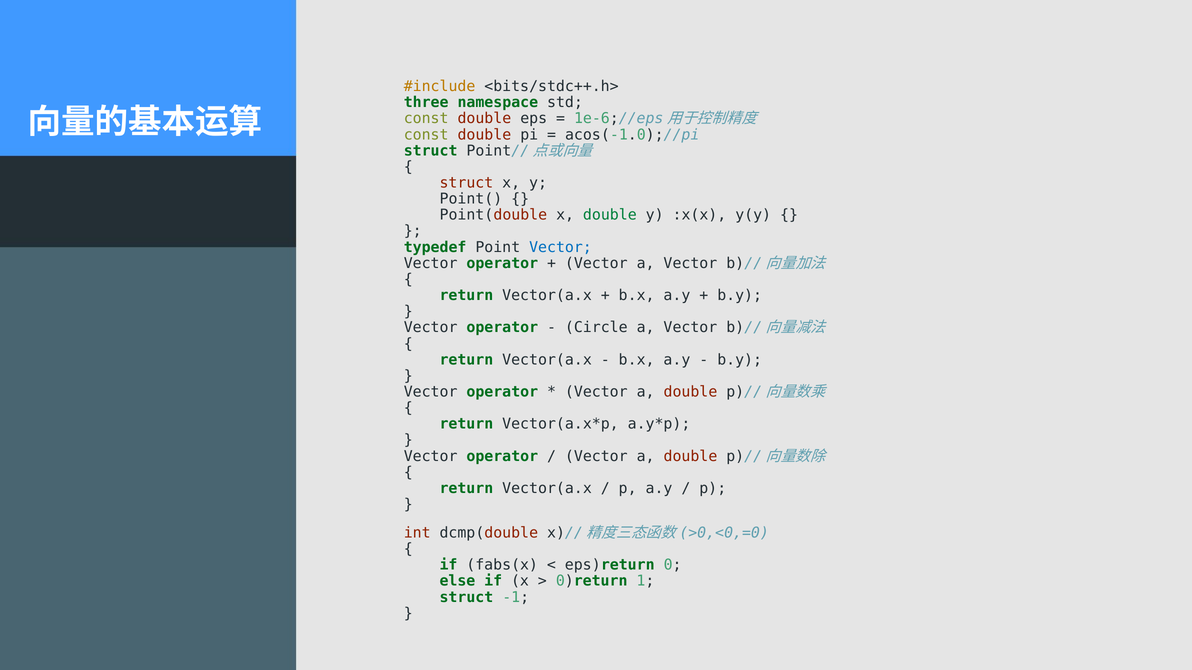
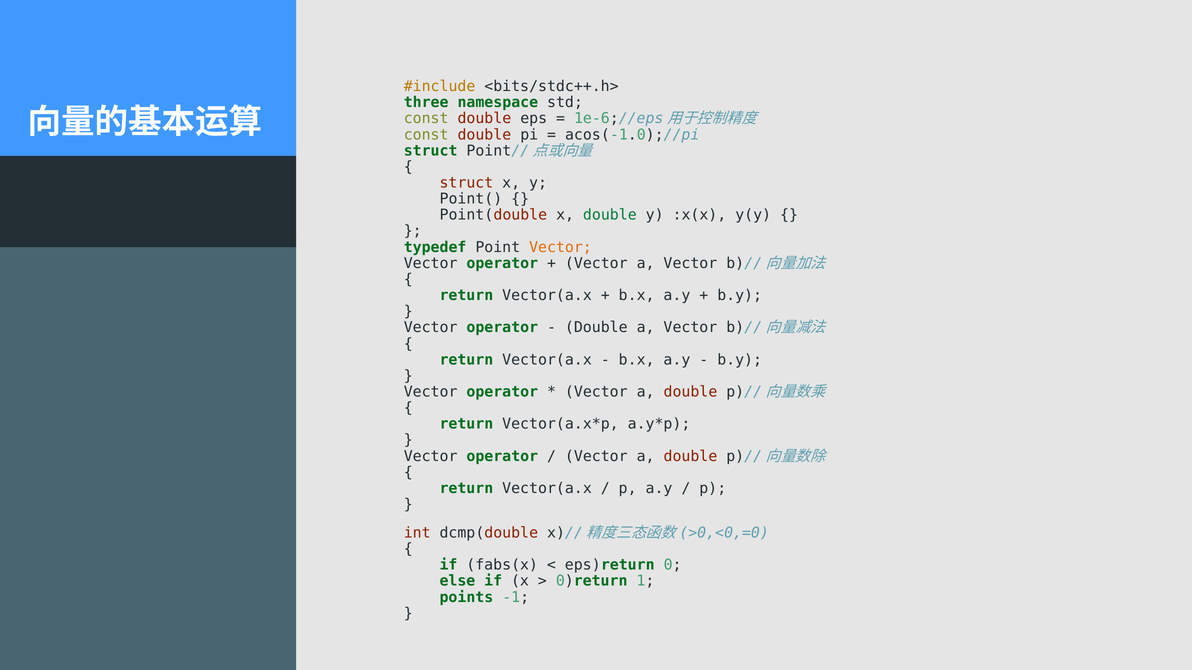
Vector at (560, 247) colour: blue -> orange
Circle at (596, 328): Circle -> Double
struct at (466, 598): struct -> points
